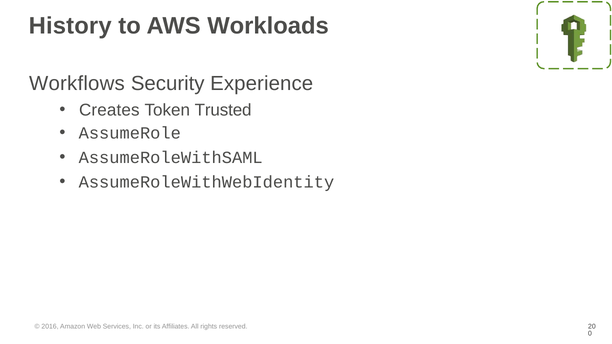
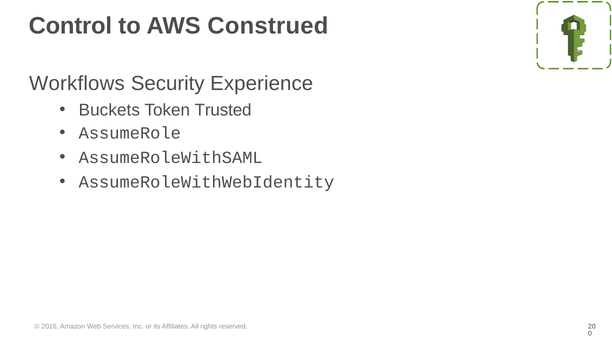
History: History -> Control
Workloads: Workloads -> Construed
Creates: Creates -> Buckets
